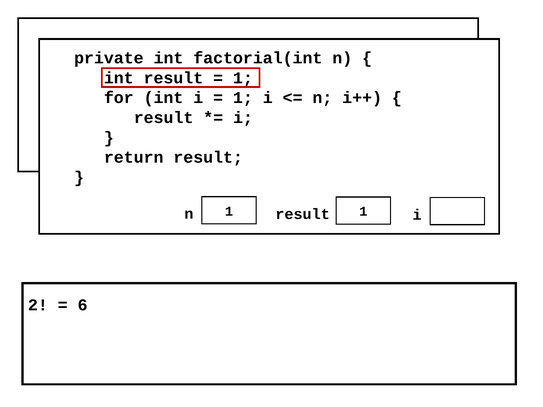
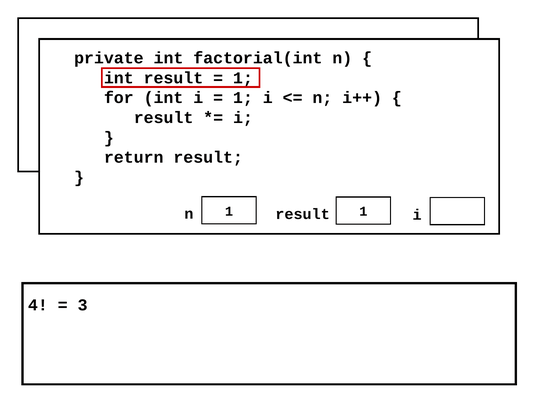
2: 2 -> 4
6: 6 -> 3
